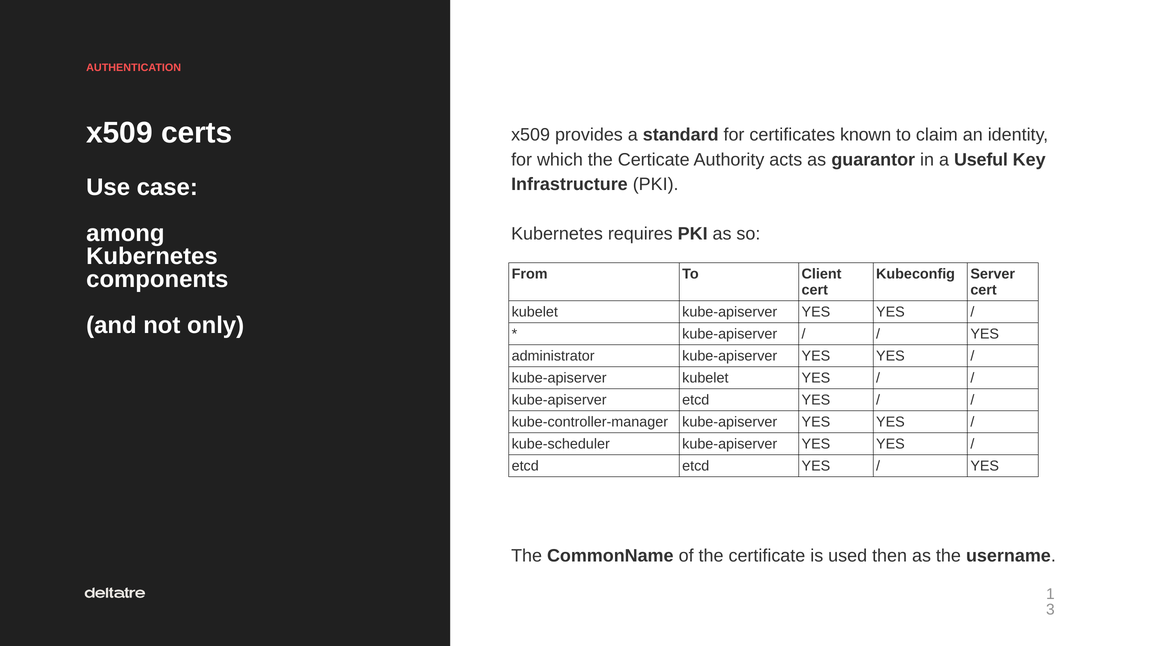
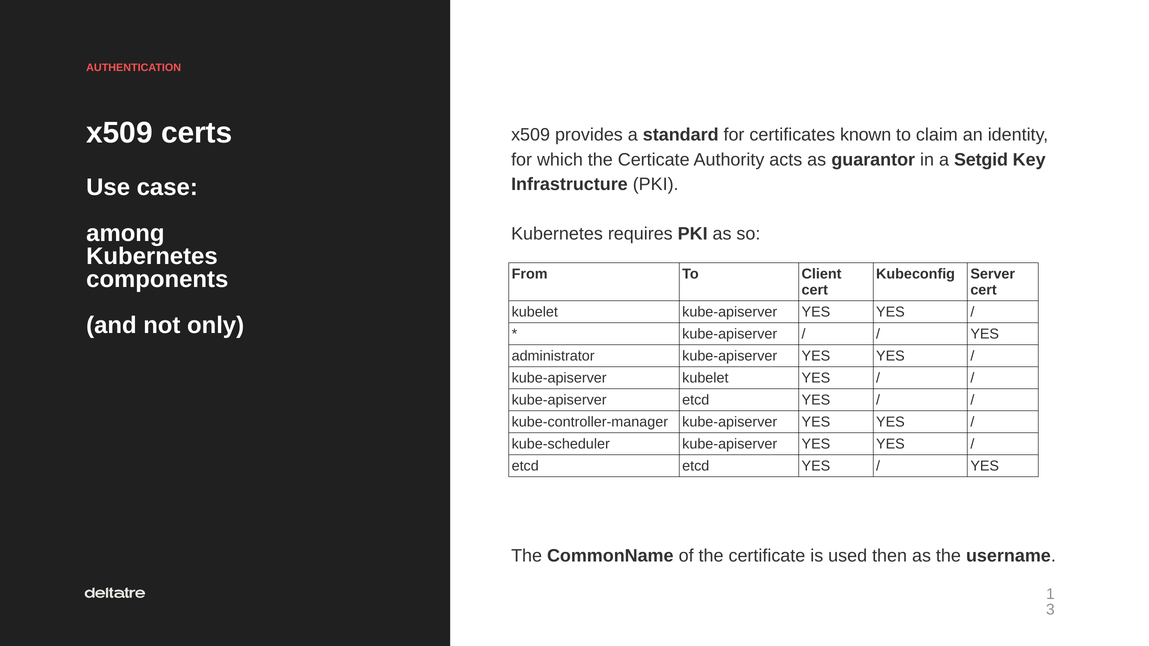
Useful: Useful -> Setgid
